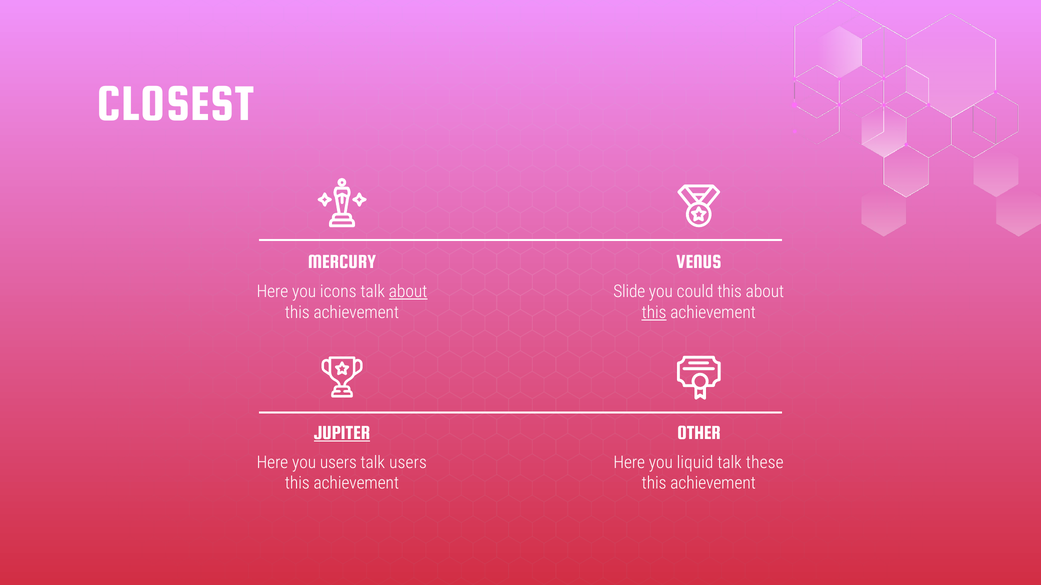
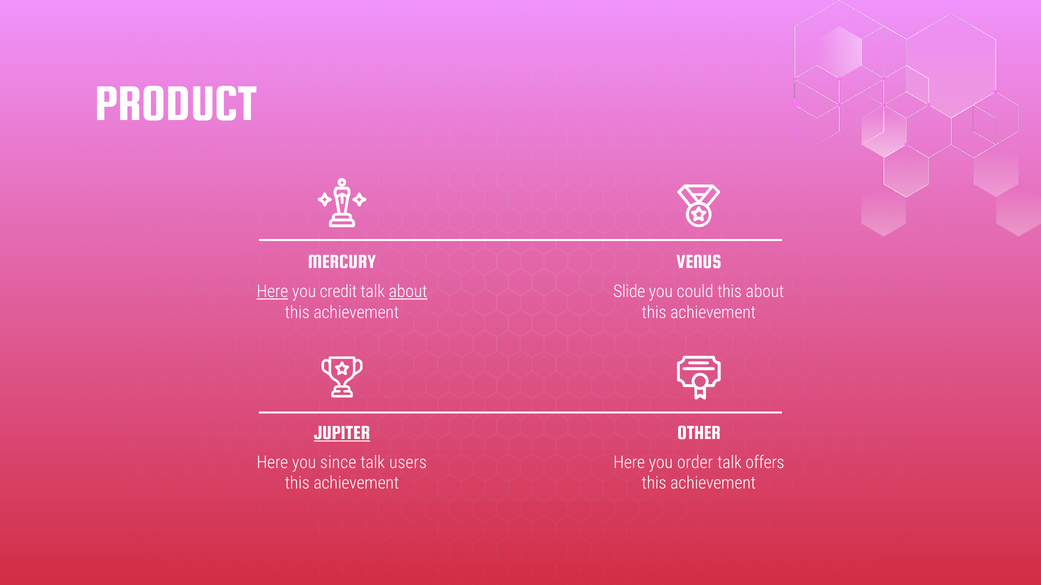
CLOSEST: CLOSEST -> PRODUCT
Here at (272, 292) underline: none -> present
icons: icons -> credit
this at (654, 313) underline: present -> none
you users: users -> since
liquid: liquid -> order
these: these -> offers
